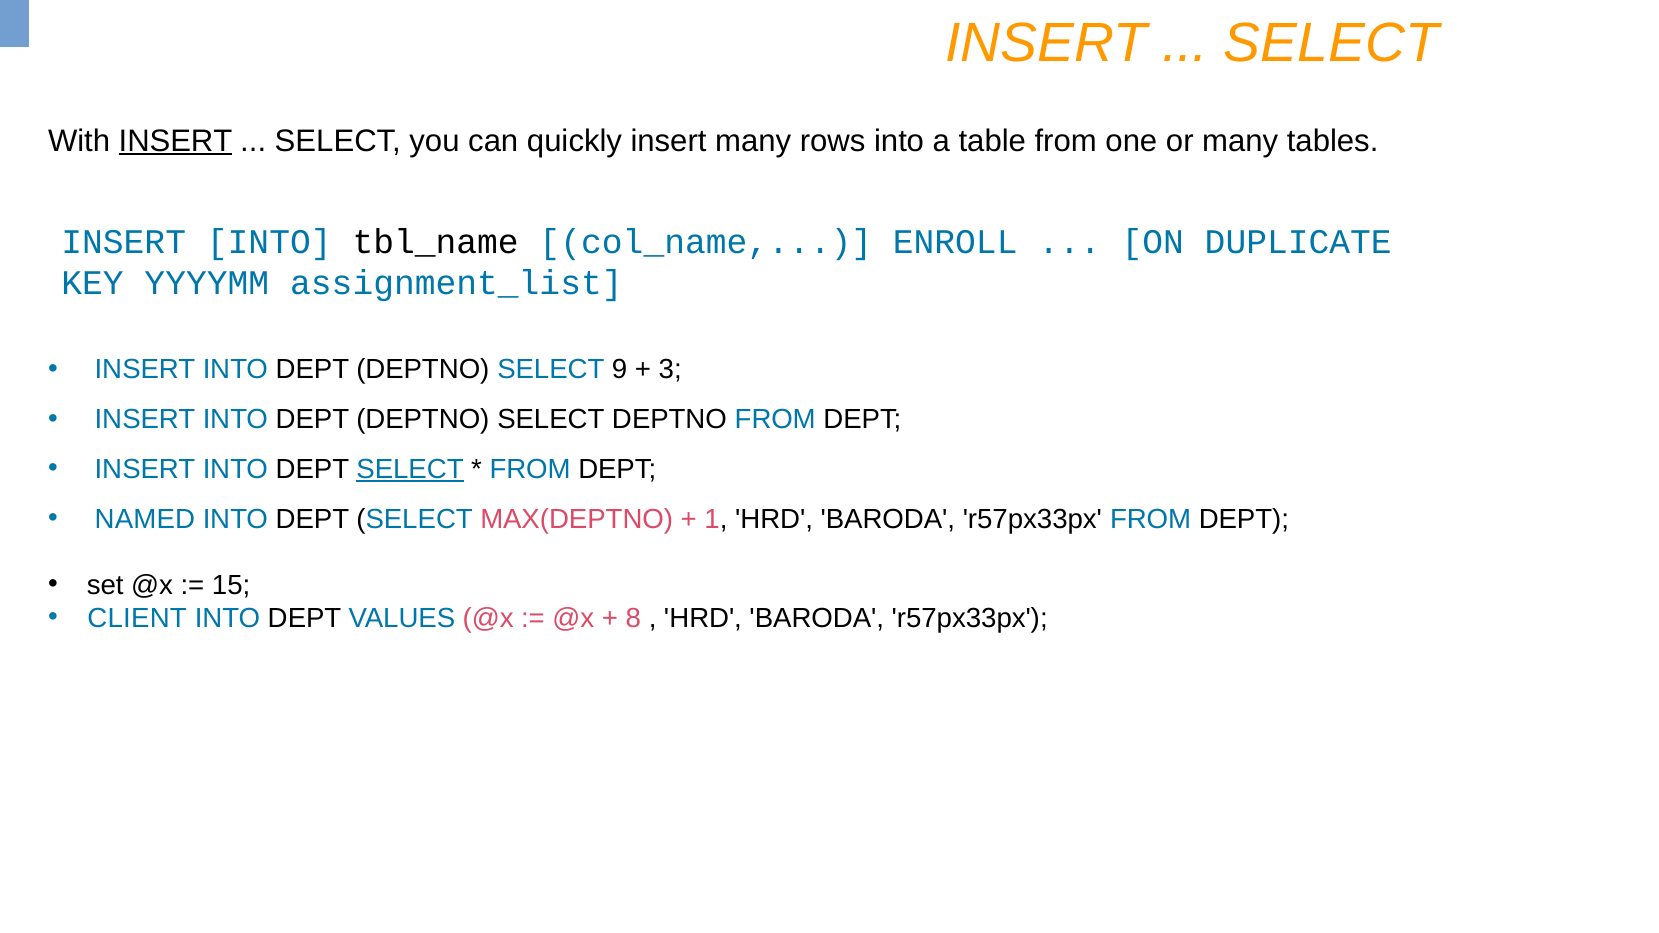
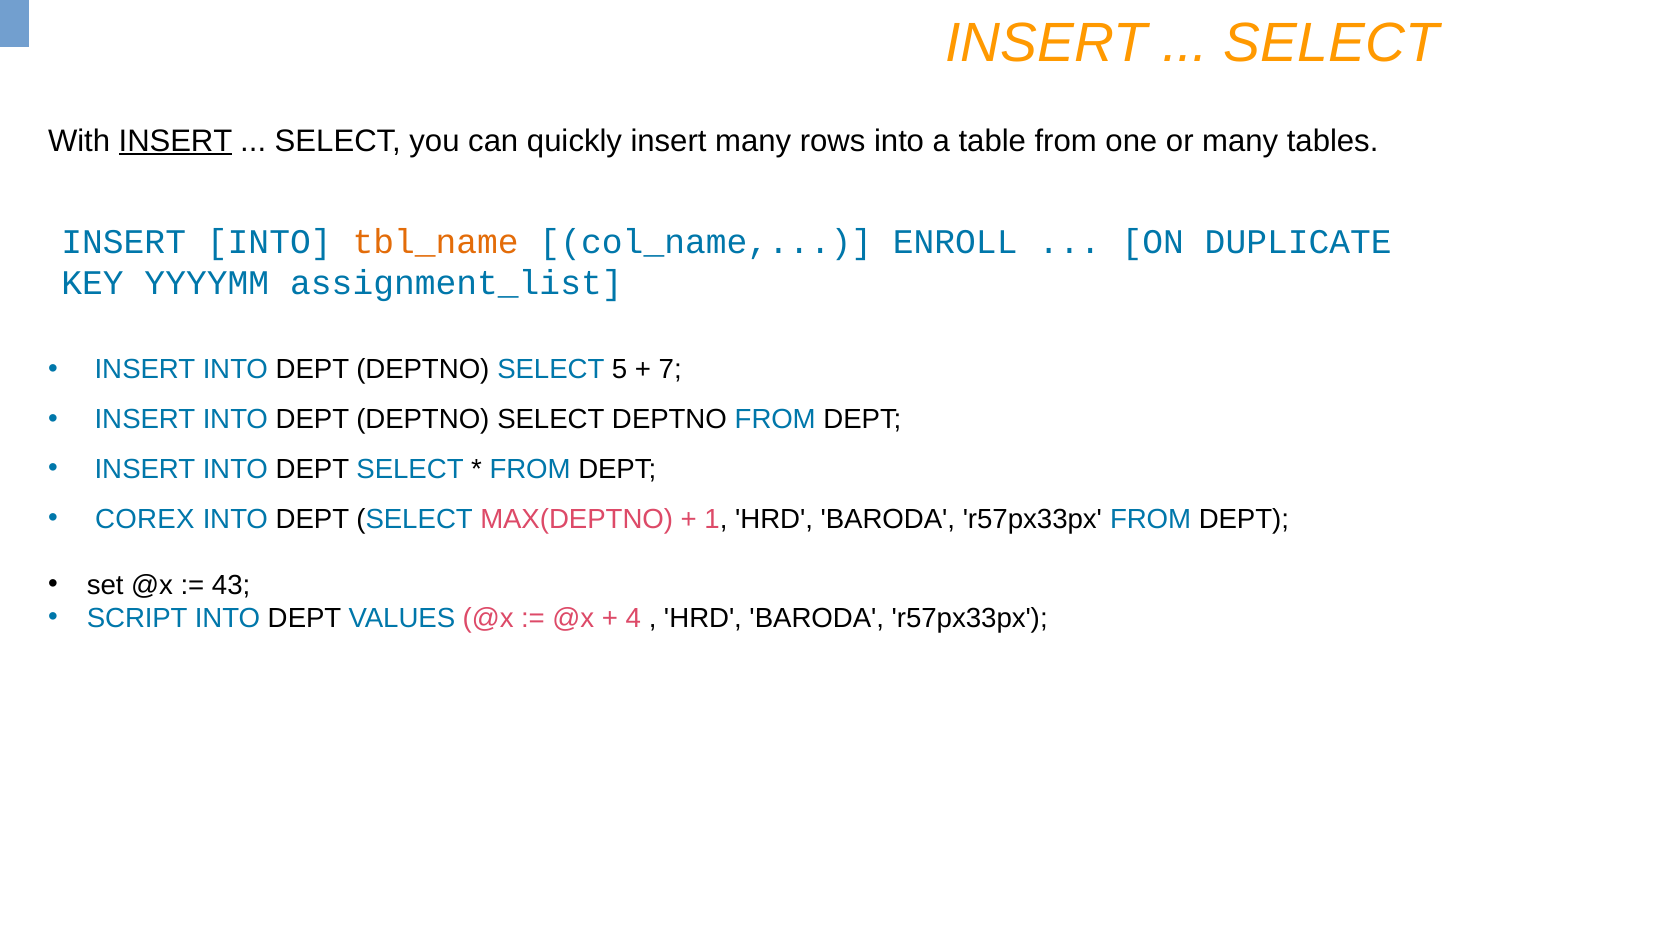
tbl_name colour: black -> orange
9: 9 -> 5
3: 3 -> 7
SELECT at (410, 469) underline: present -> none
NAMED: NAMED -> COREX
15: 15 -> 43
CLIENT: CLIENT -> SCRIPT
8: 8 -> 4
